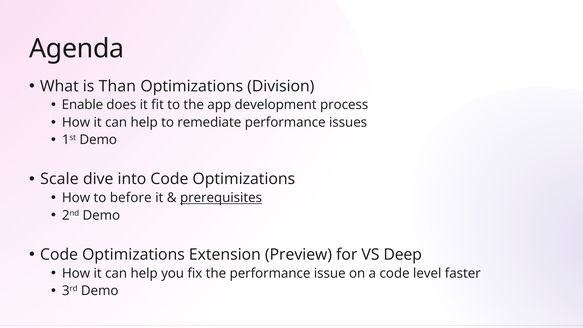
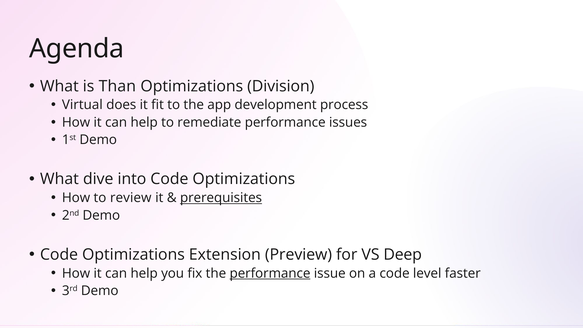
Enable: Enable -> Virtual
Scale at (59, 179): Scale -> What
before: before -> review
performance at (270, 273) underline: none -> present
